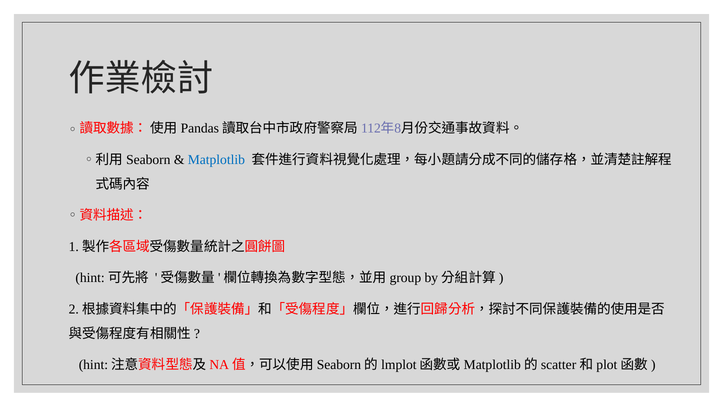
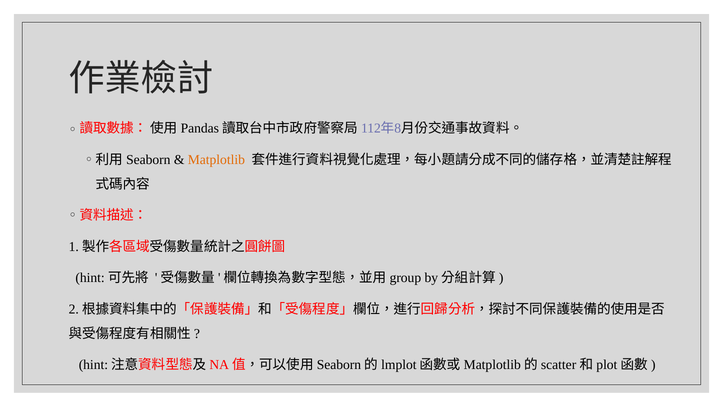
Matplotlib colour: blue -> orange
